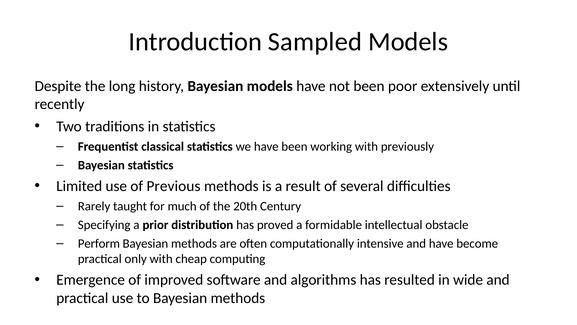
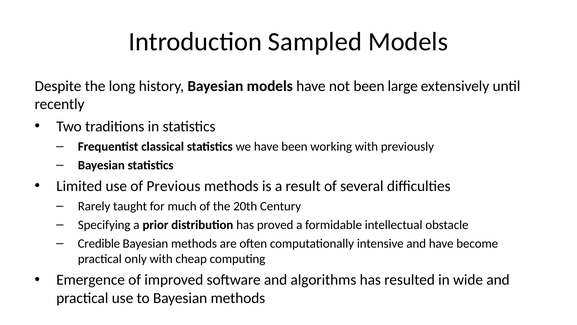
poor: poor -> large
Perform: Perform -> Credible
